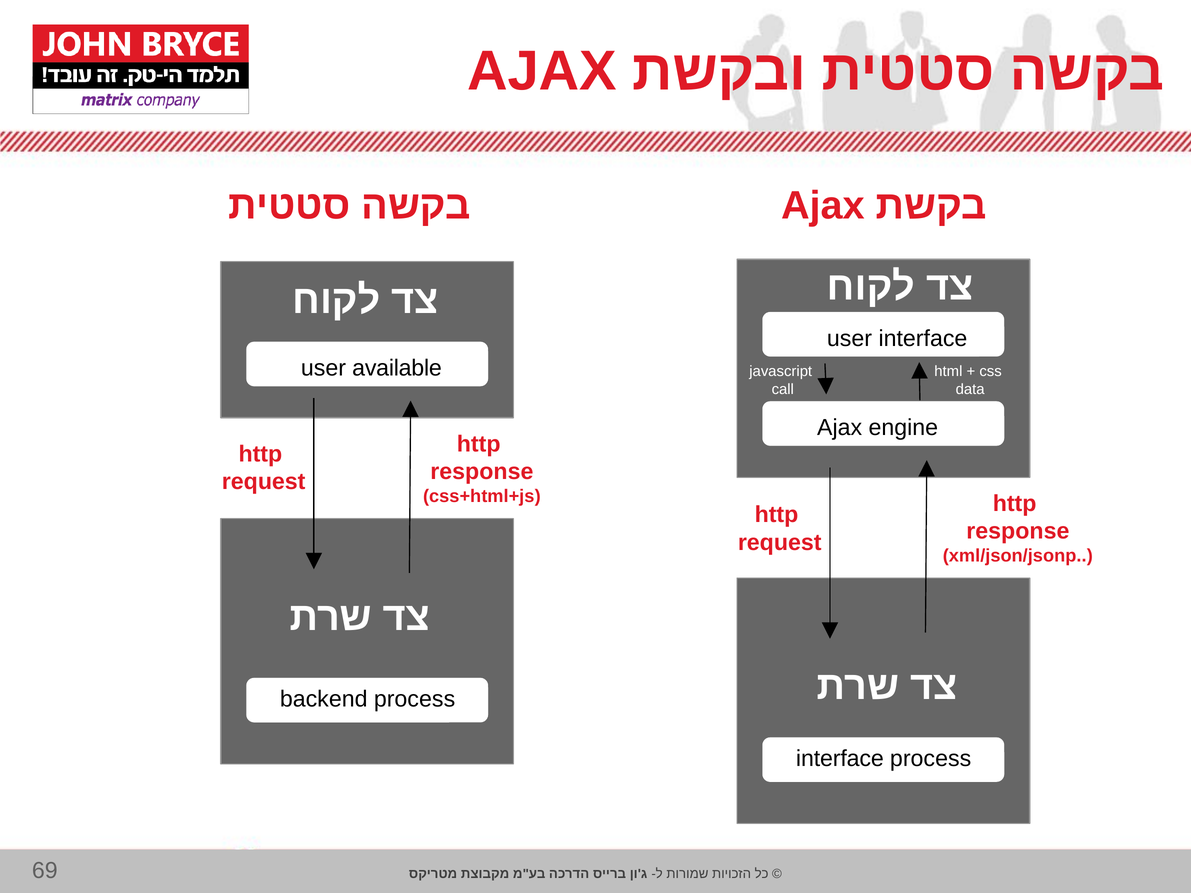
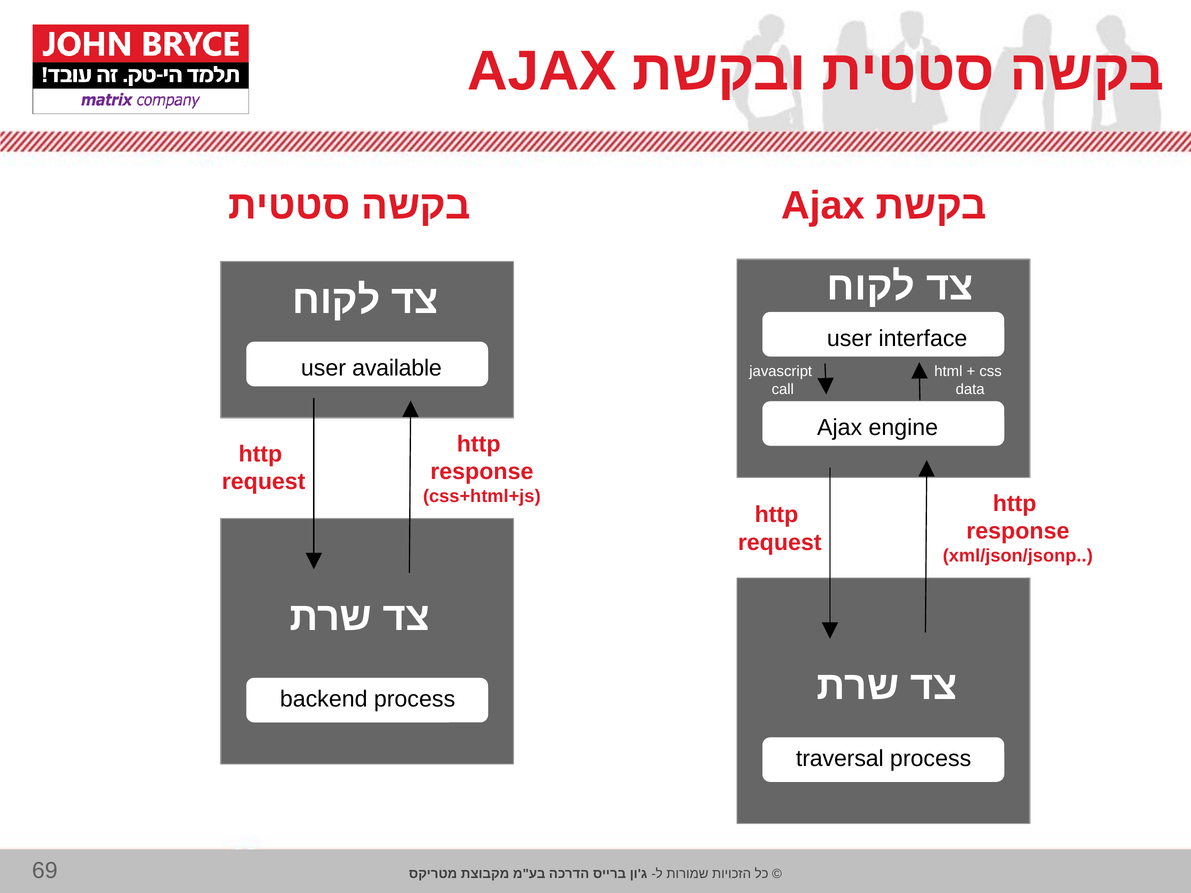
interface at (840, 759): interface -> traversal
